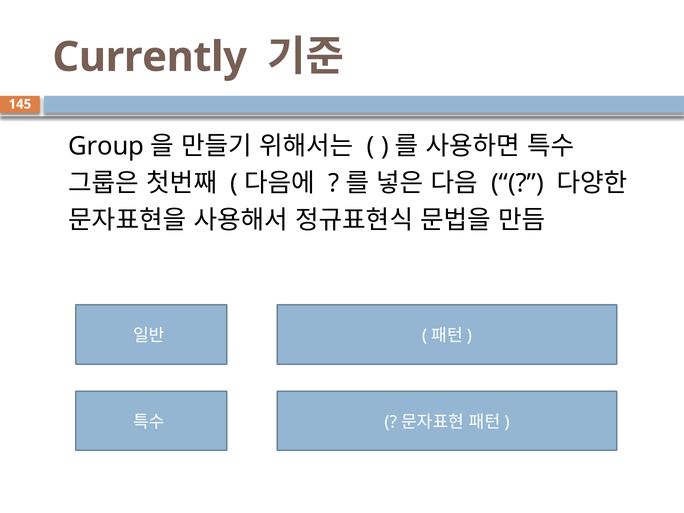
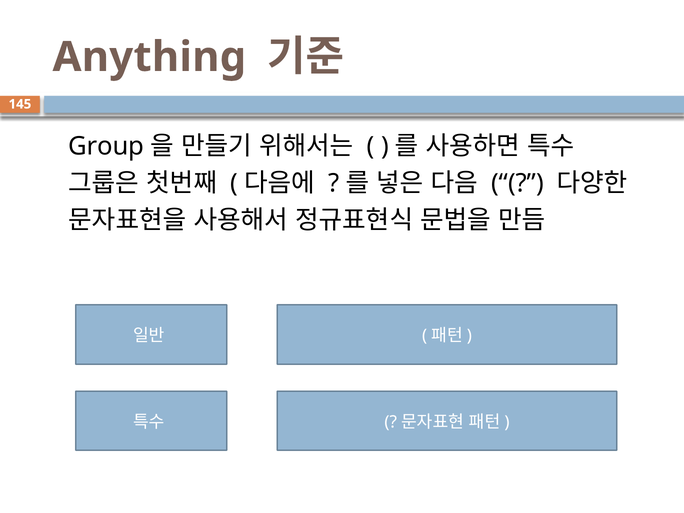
Currently: Currently -> Anything
